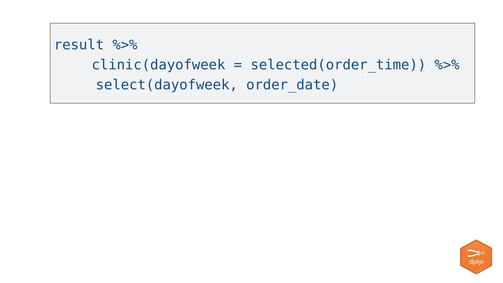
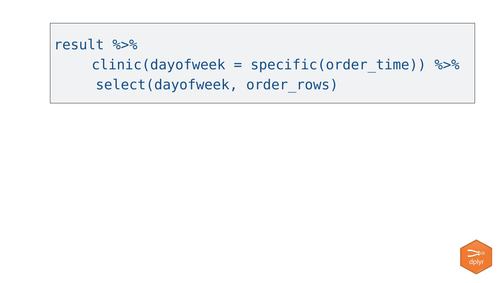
selected(order_time: selected(order_time -> specific(order_time
order_date: order_date -> order_rows
